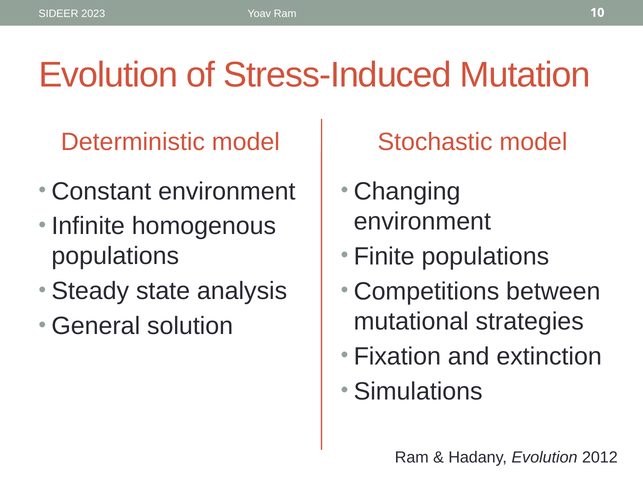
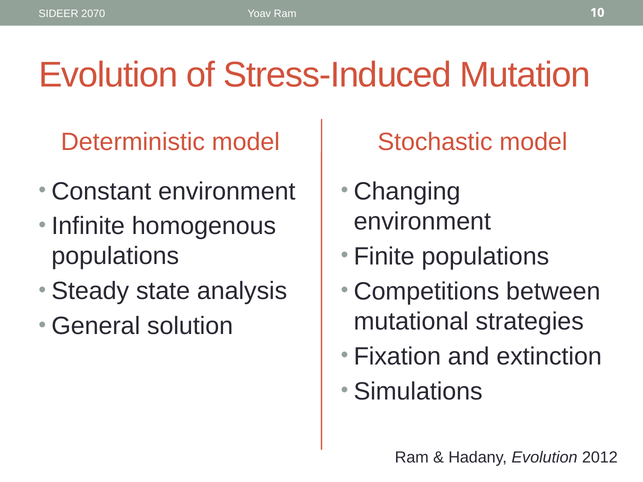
2023: 2023 -> 2070
